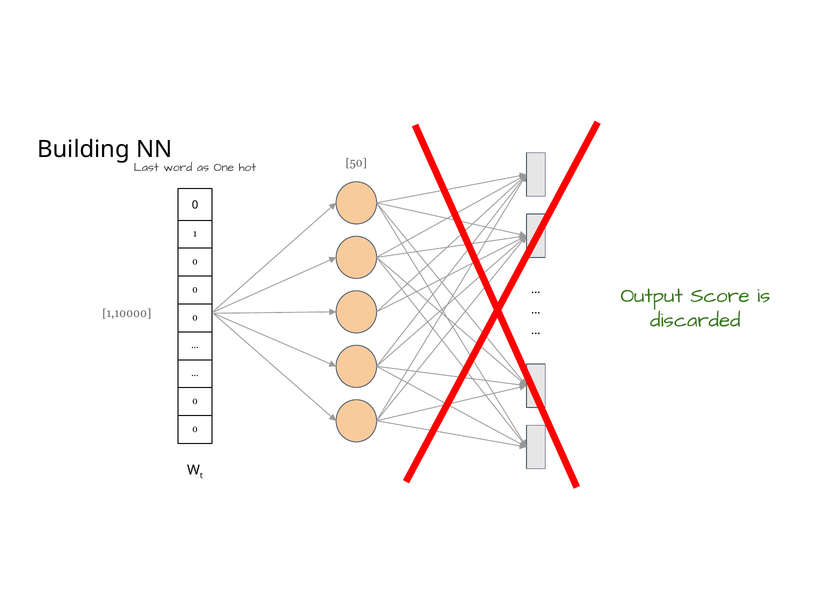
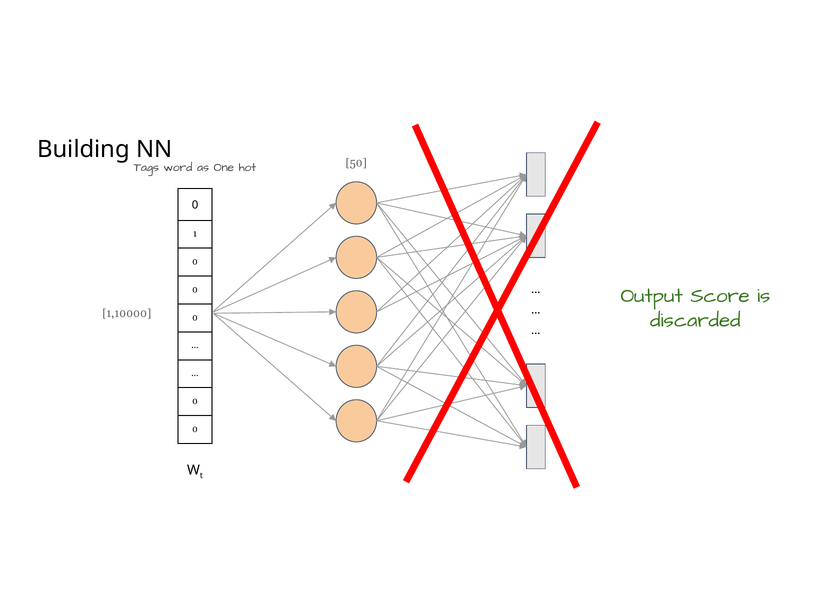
Last: Last -> Tags
